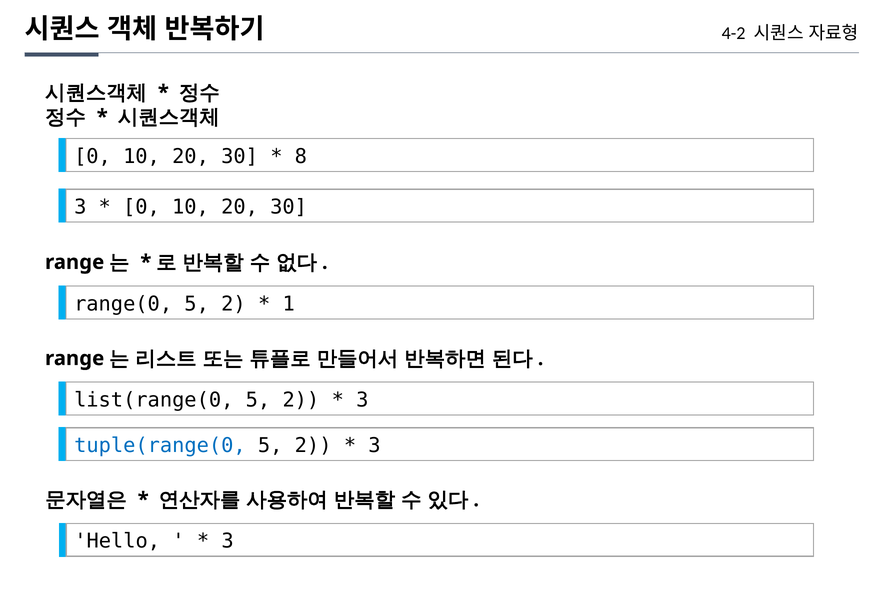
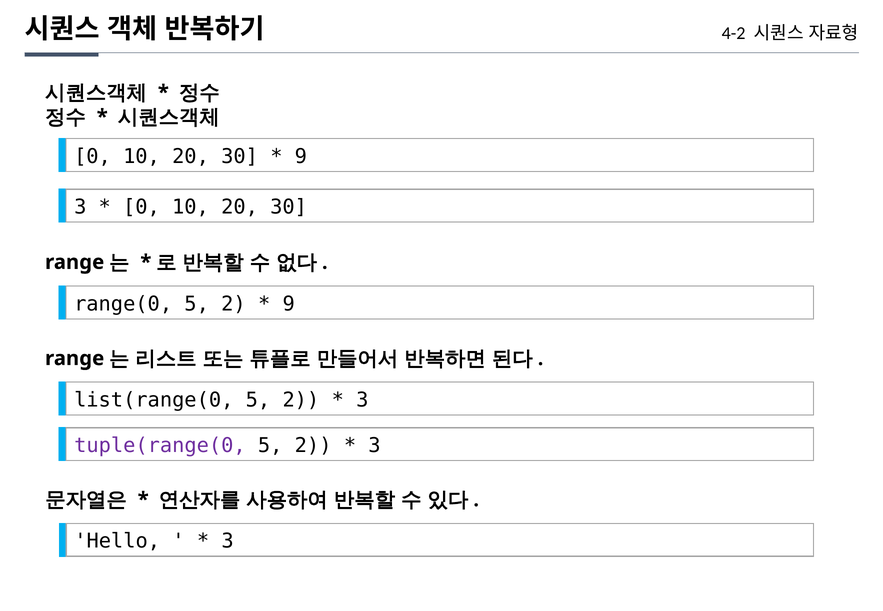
8 at (301, 157): 8 -> 9
1 at (289, 304): 1 -> 9
tuple(range(0 colour: blue -> purple
